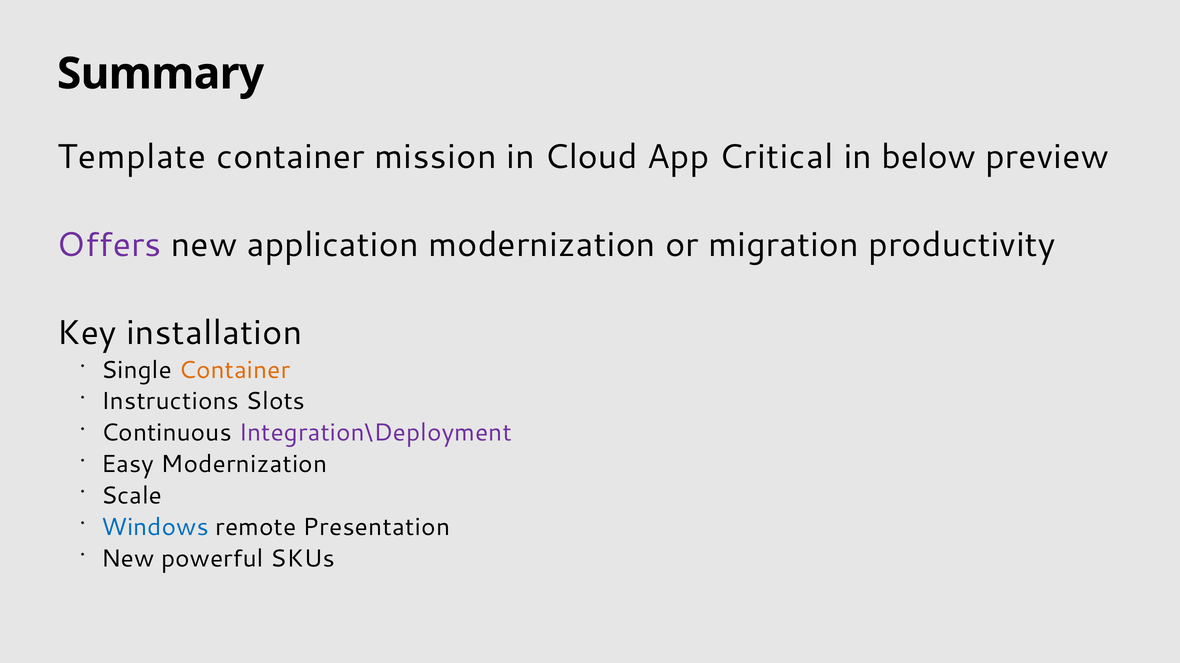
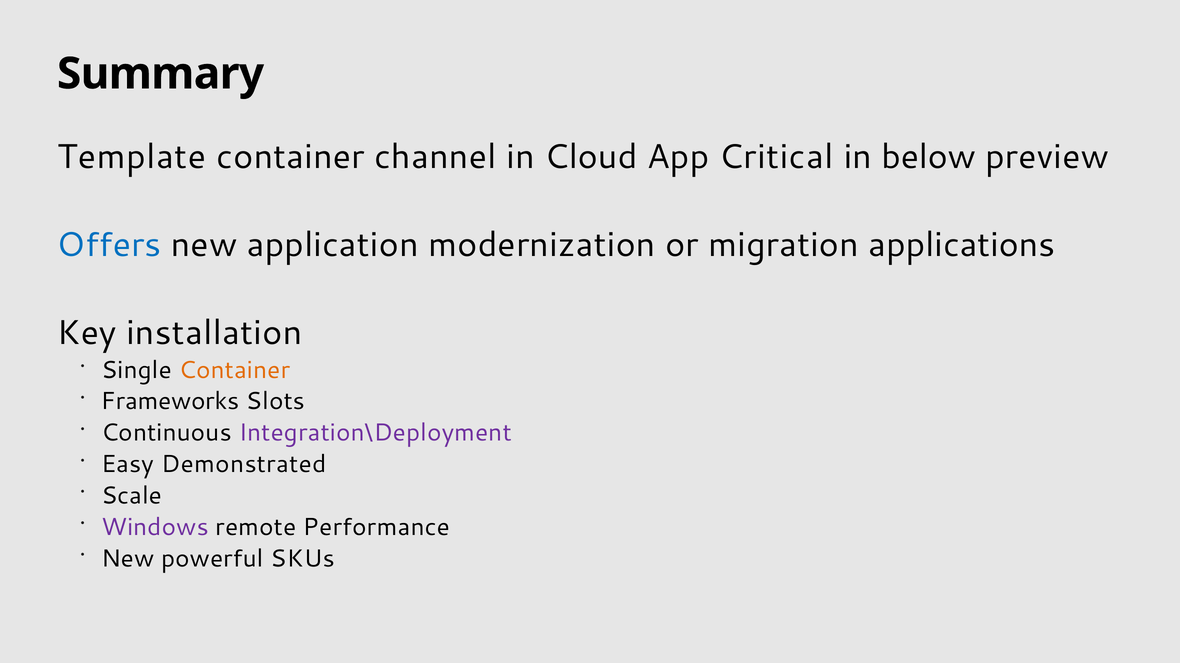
mission: mission -> channel
Offers colour: purple -> blue
productivity: productivity -> applications
Instructions: Instructions -> Frameworks
Easy Modernization: Modernization -> Demonstrated
Windows colour: blue -> purple
Presentation: Presentation -> Performance
